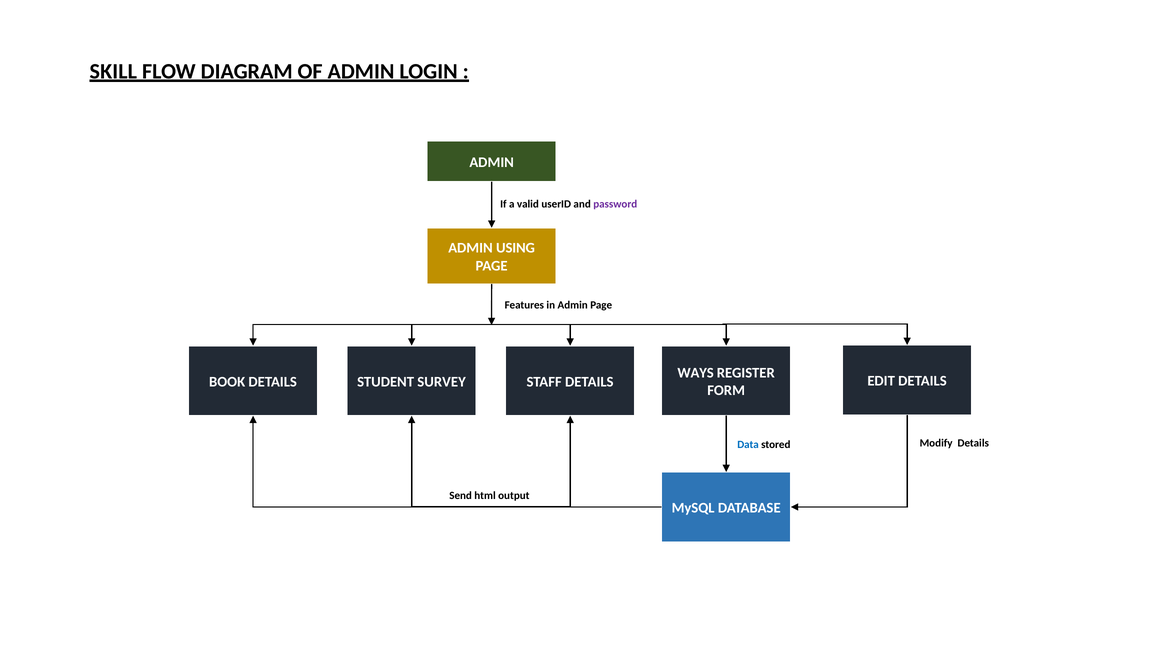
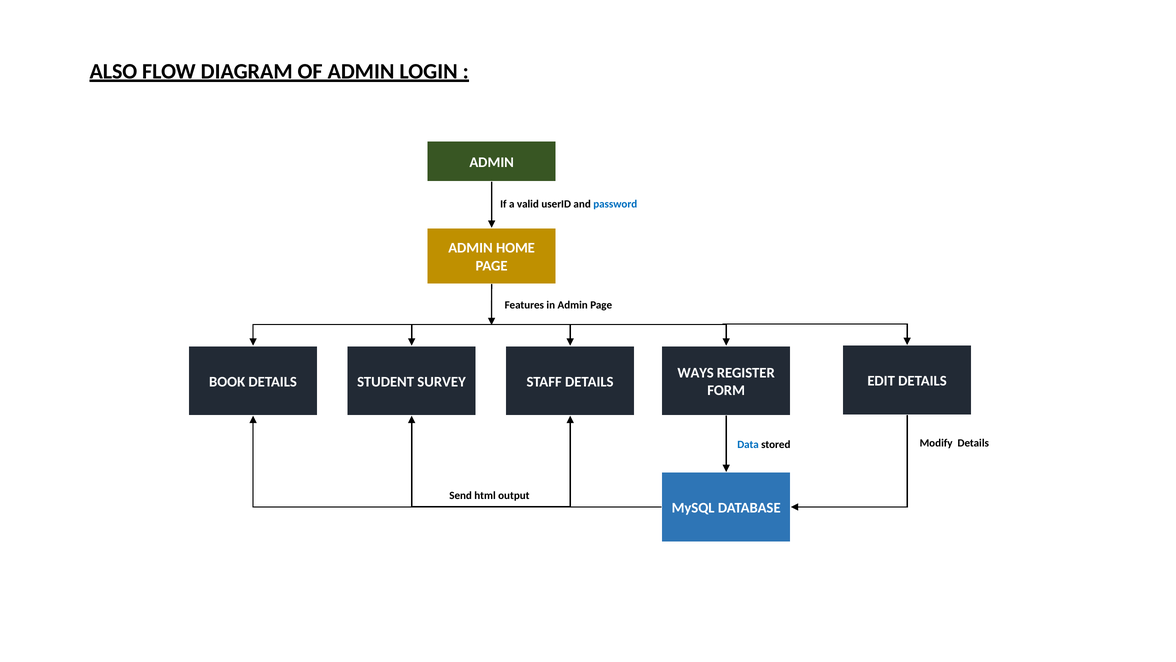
SKILL: SKILL -> ALSO
password colour: purple -> blue
USING: USING -> HOME
